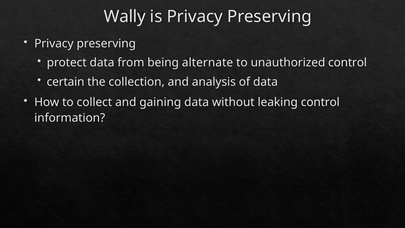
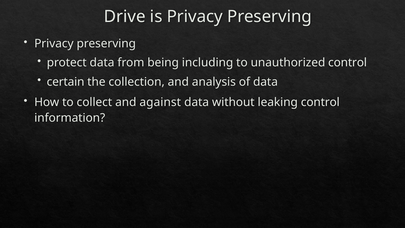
Wally: Wally -> Drive
alternate: alternate -> including
gaining: gaining -> against
